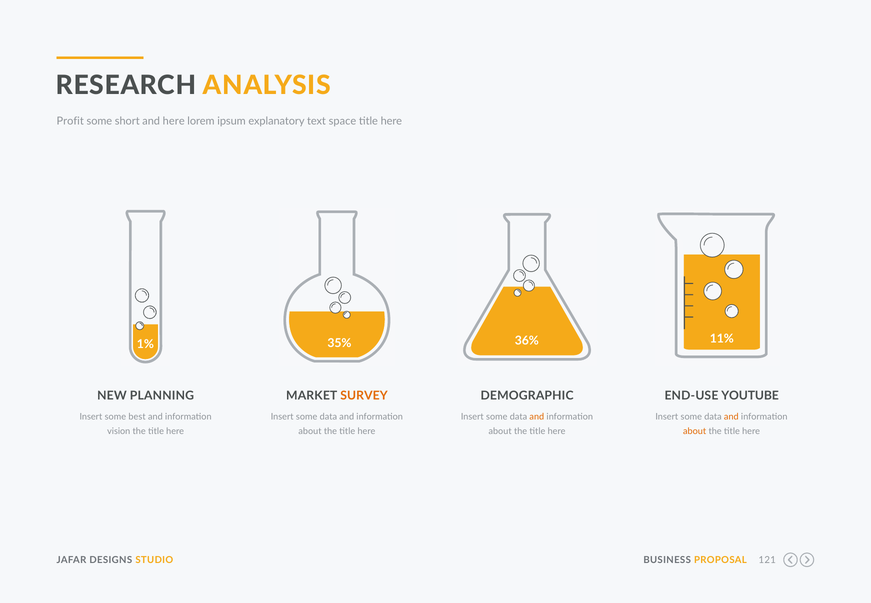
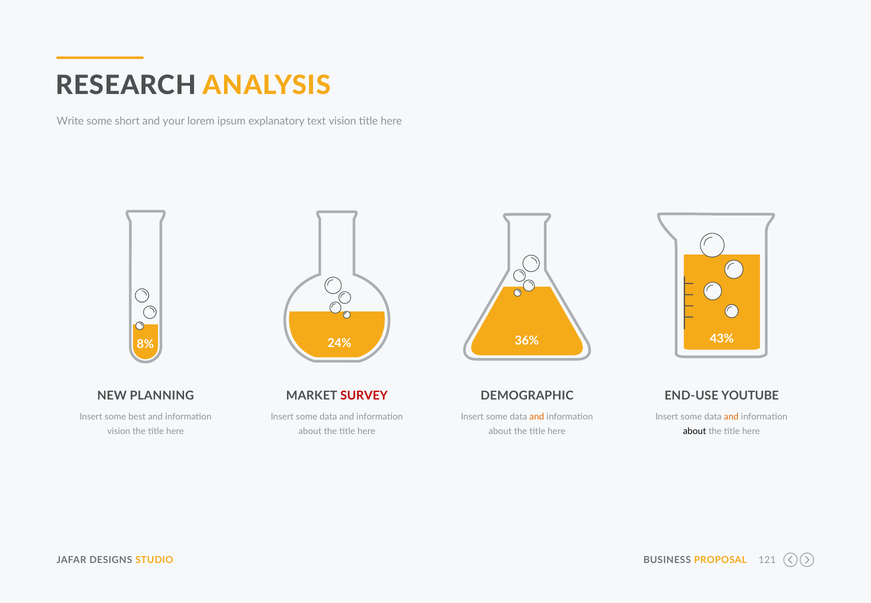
Profit: Profit -> Write
and here: here -> your
text space: space -> vision
35%: 35% -> 24%
11%: 11% -> 43%
1%: 1% -> 8%
SURVEY colour: orange -> red
about at (695, 431) colour: orange -> black
